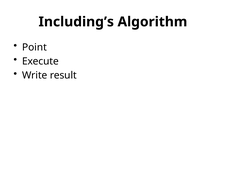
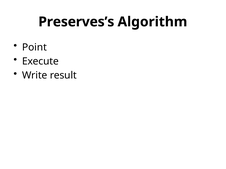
Including’s: Including’s -> Preserves’s
